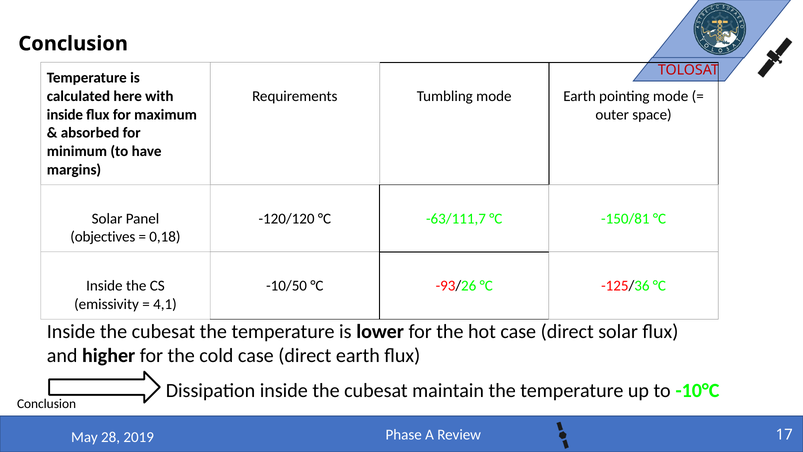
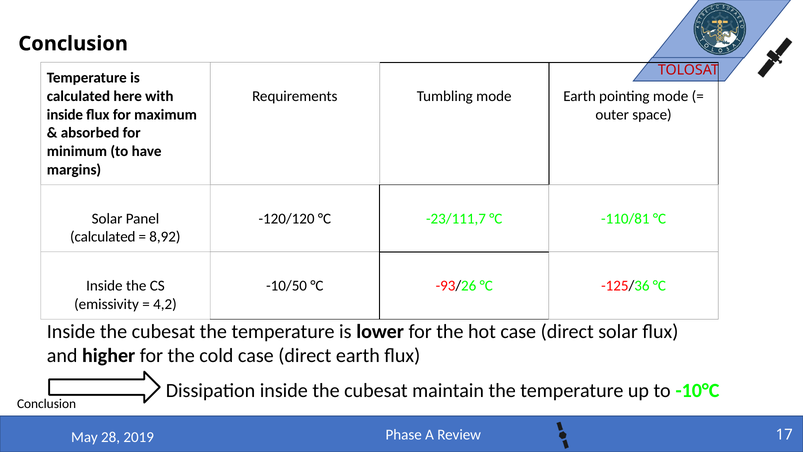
-63/111,7: -63/111,7 -> -23/111,7
-150/81: -150/81 -> -110/81
objectives at (103, 237): objectives -> calculated
0,18: 0,18 -> 8,92
4,1: 4,1 -> 4,2
